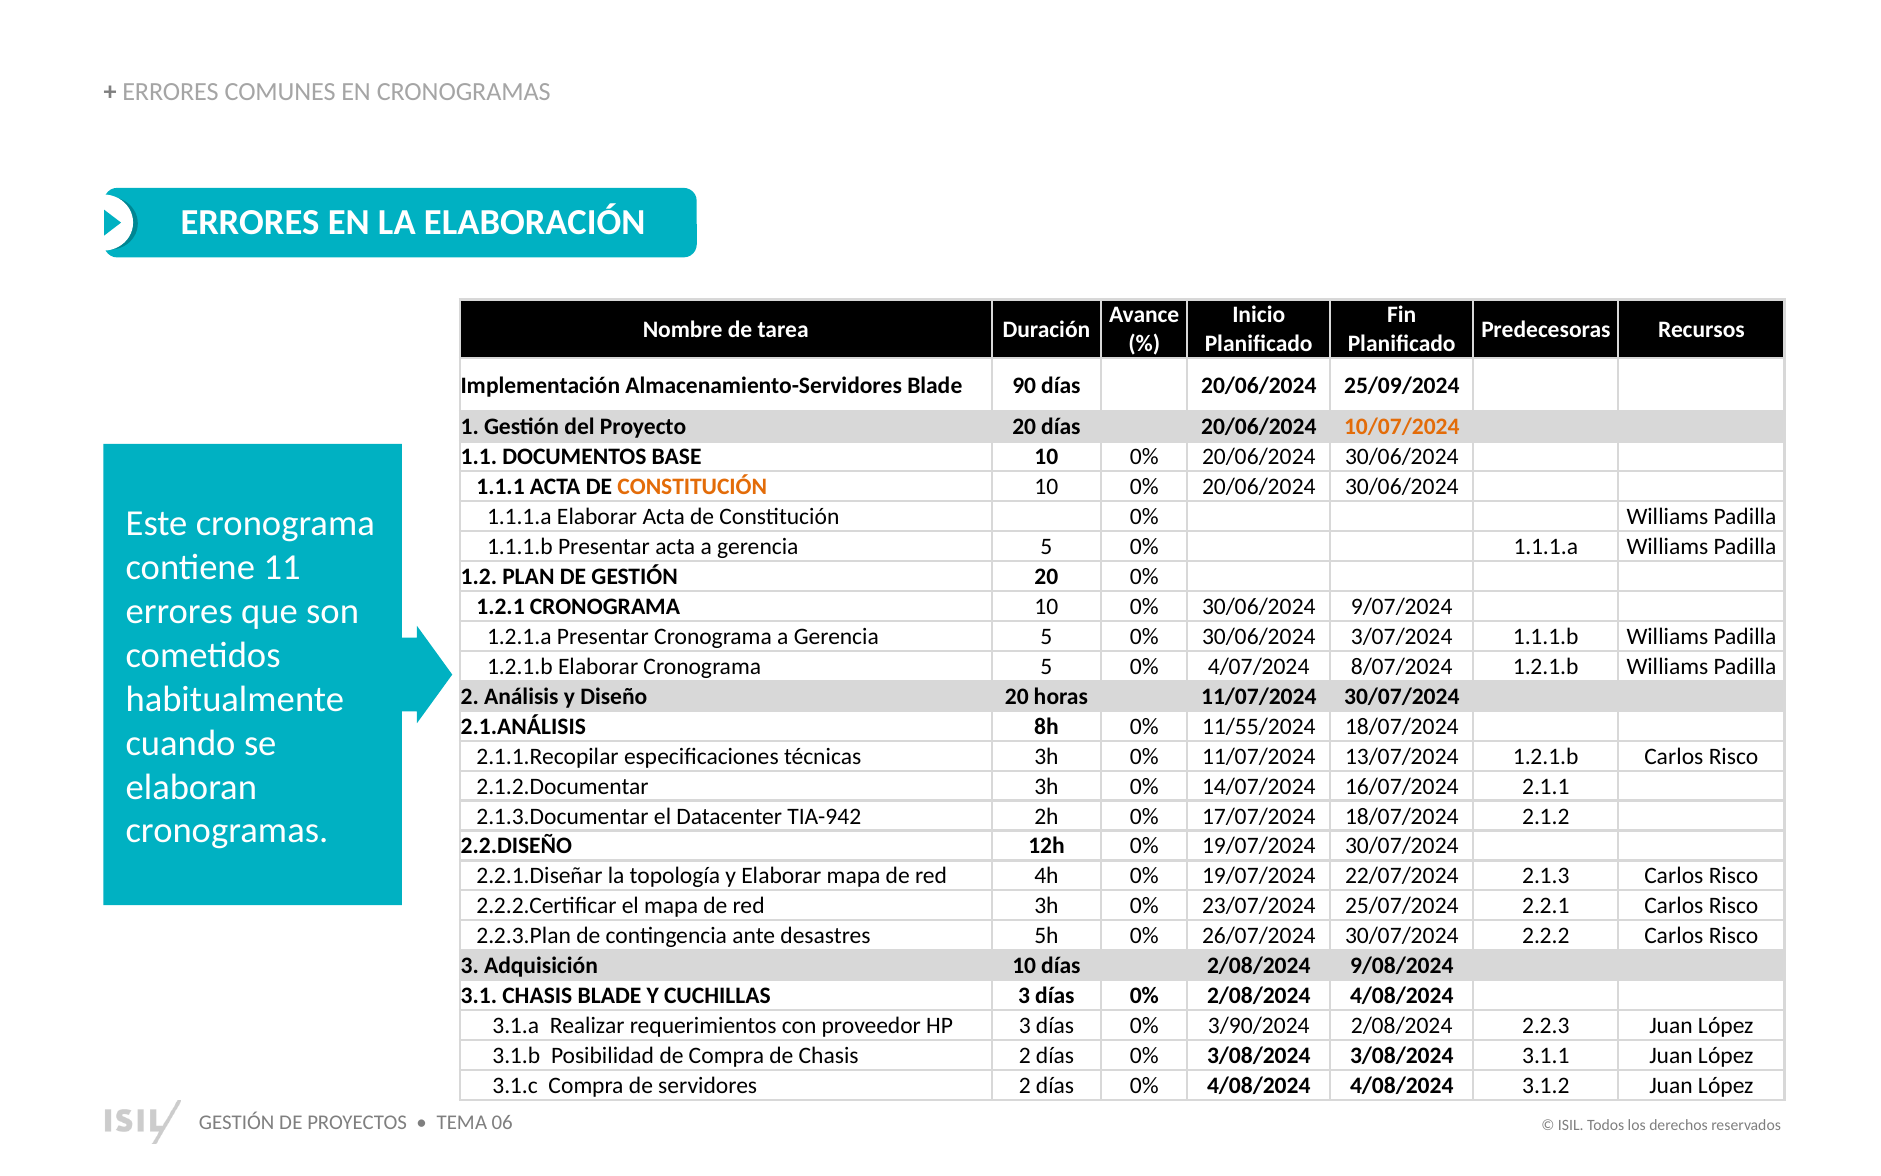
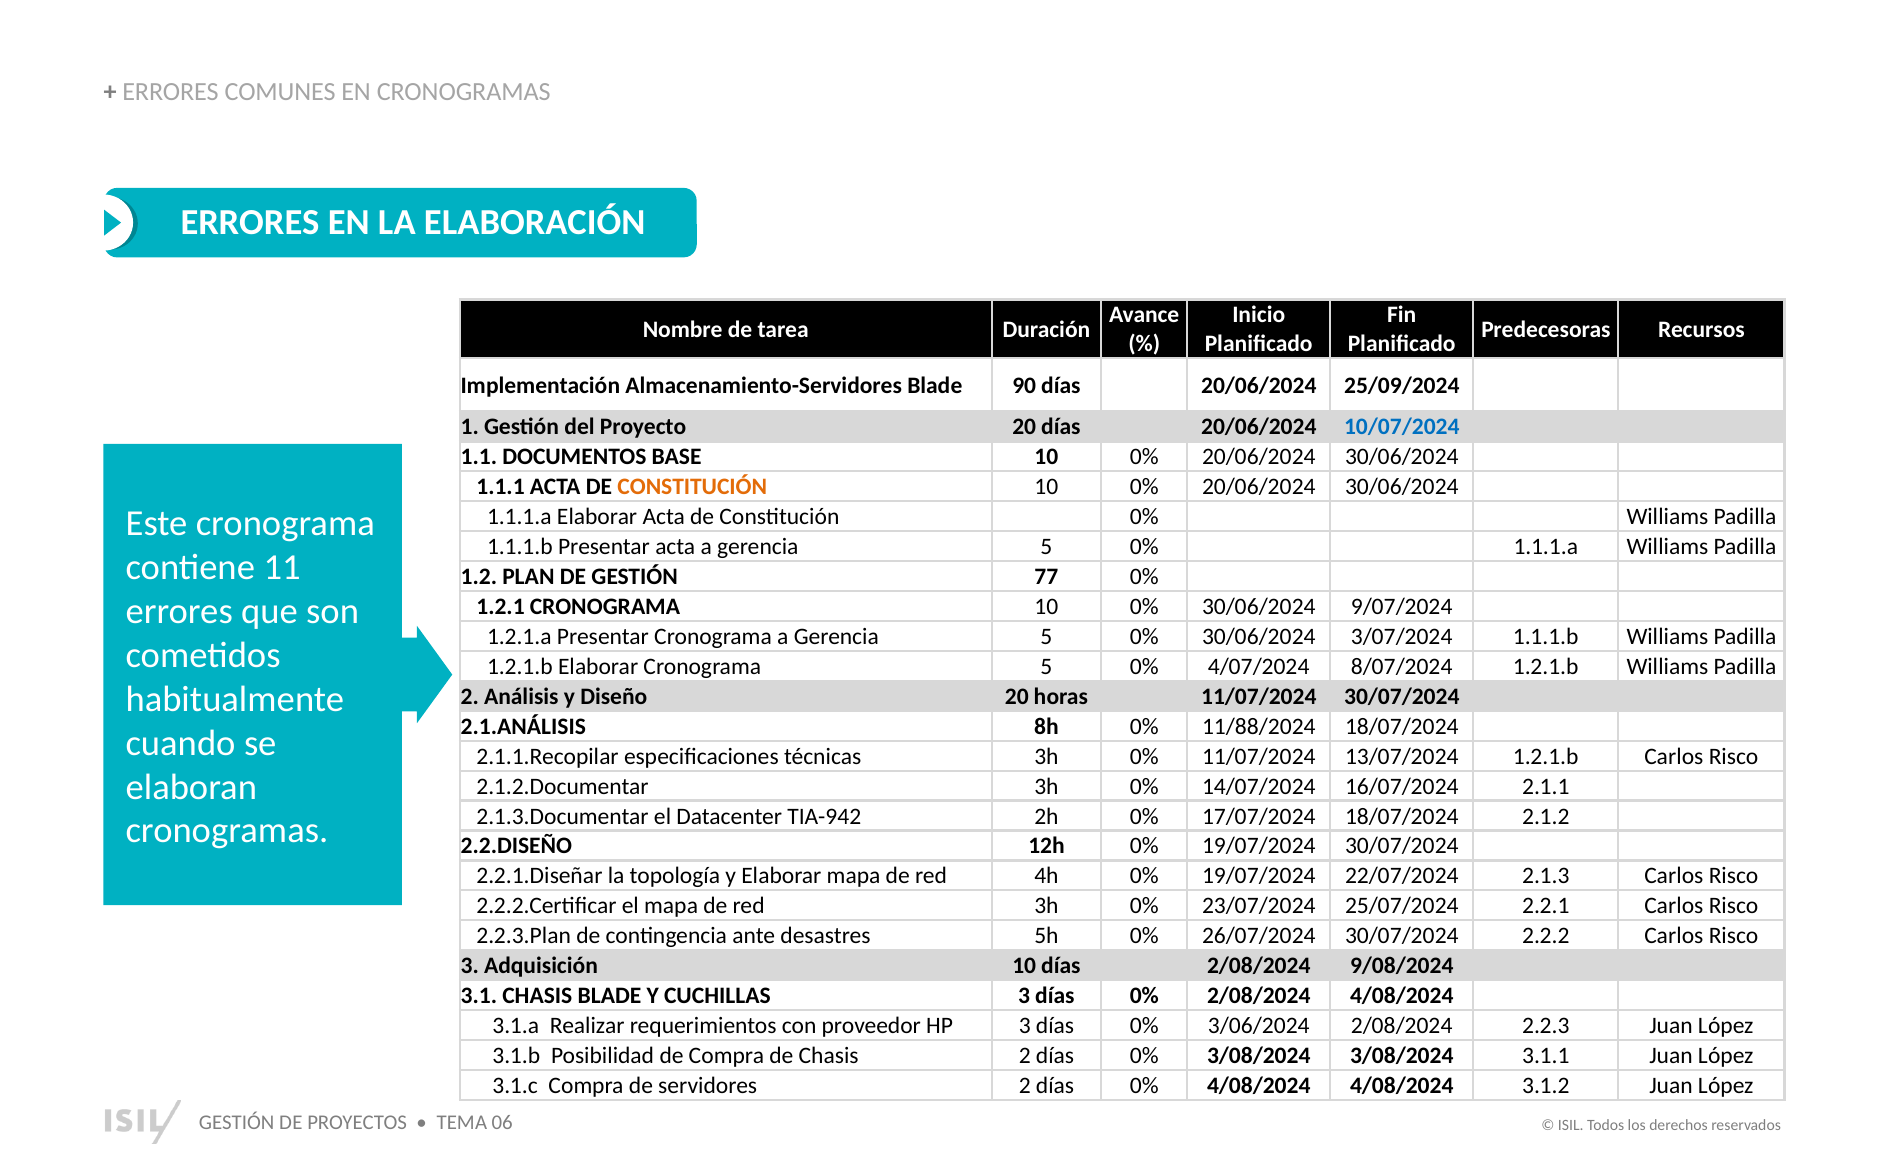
10/07/2024 colour: orange -> blue
GESTIÓN 20: 20 -> 77
11/55/2024: 11/55/2024 -> 11/88/2024
3/90/2024: 3/90/2024 -> 3/06/2024
